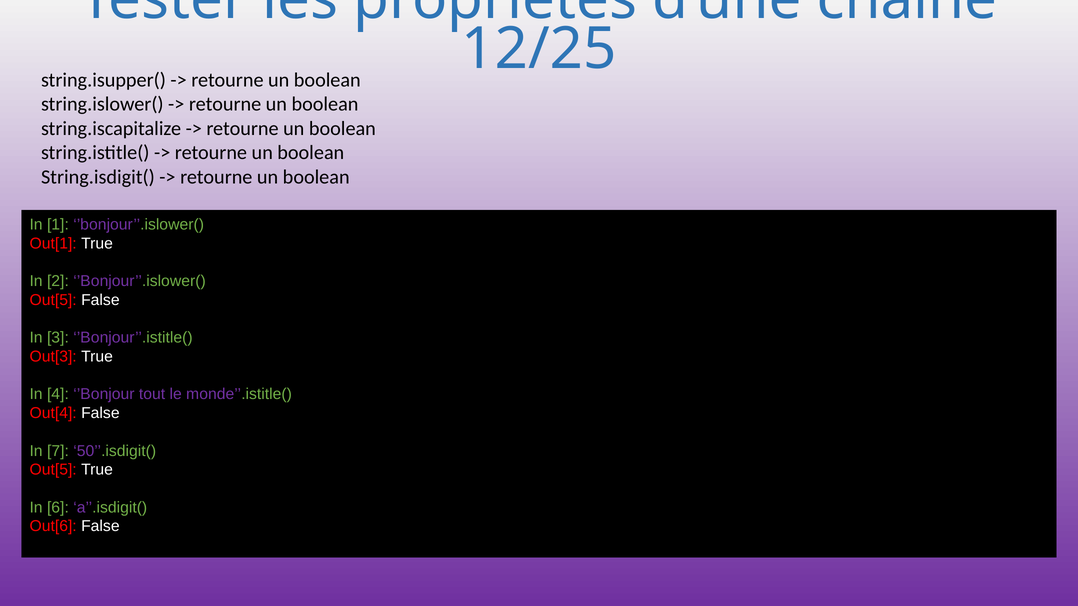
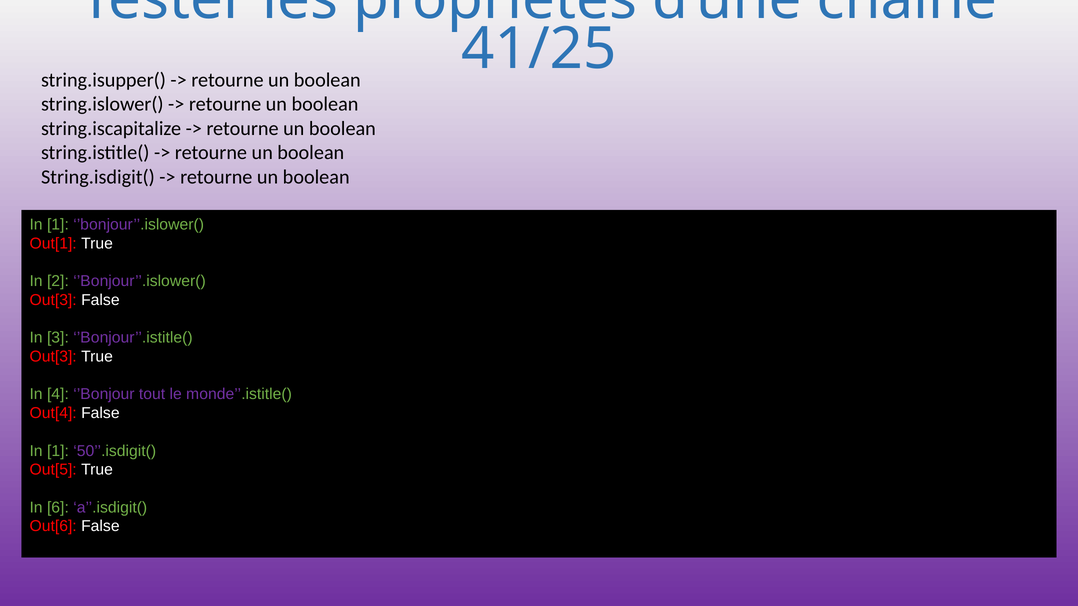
12/25: 12/25 -> 41/25
Out[5 at (53, 300): Out[5 -> Out[3
7 at (58, 451): 7 -> 1
